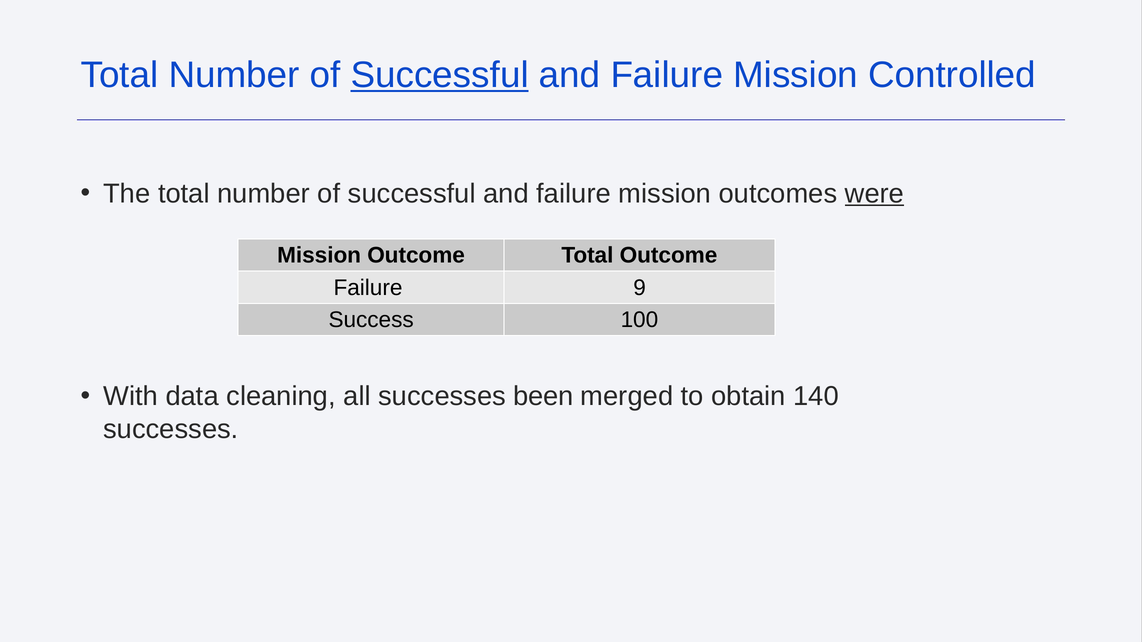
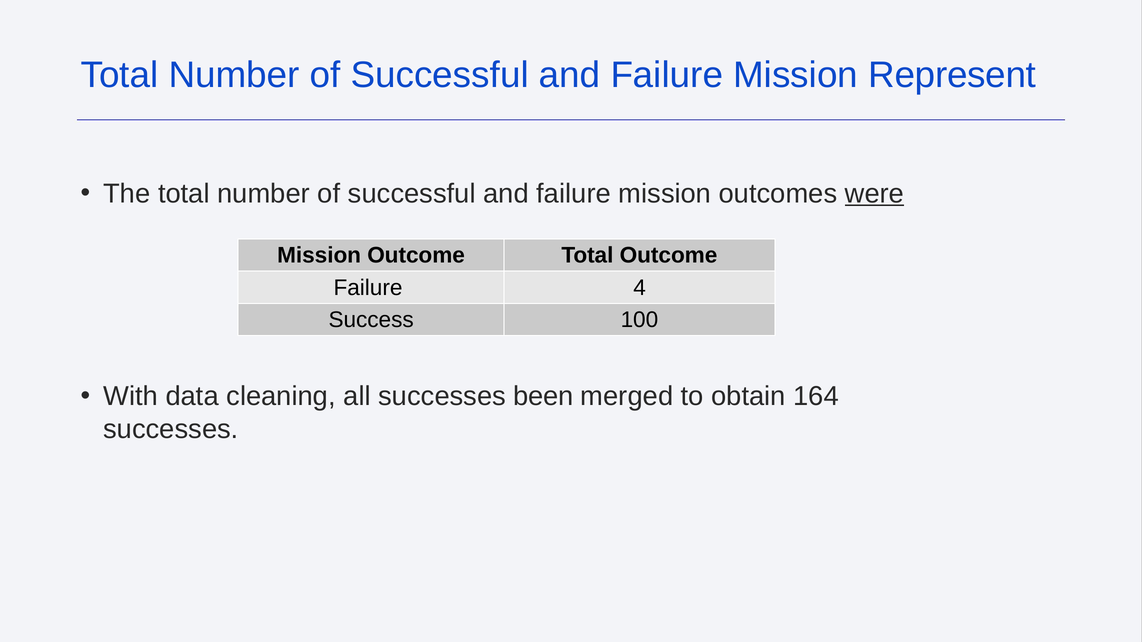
Successful at (440, 75) underline: present -> none
Controlled: Controlled -> Represent
9: 9 -> 4
140: 140 -> 164
